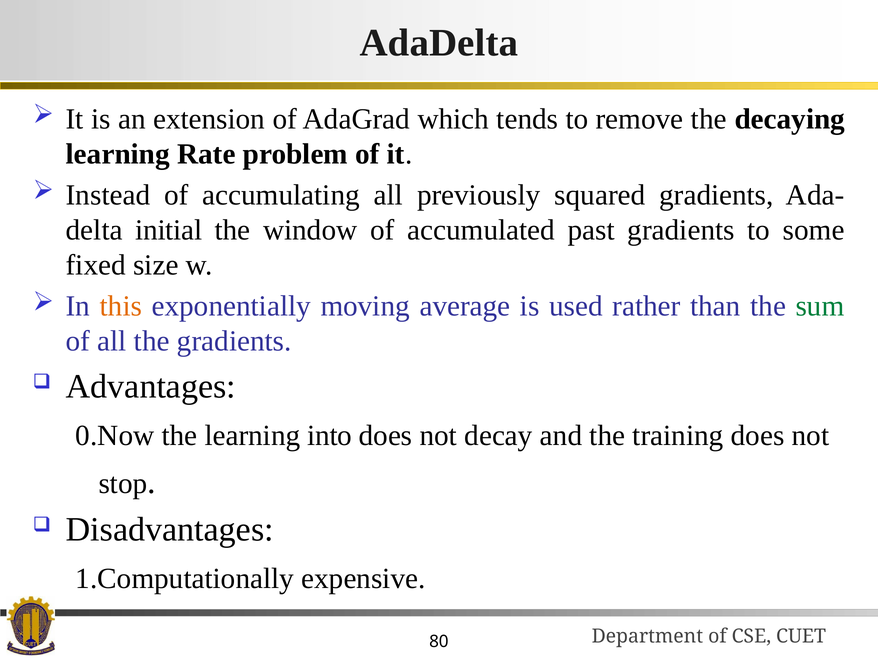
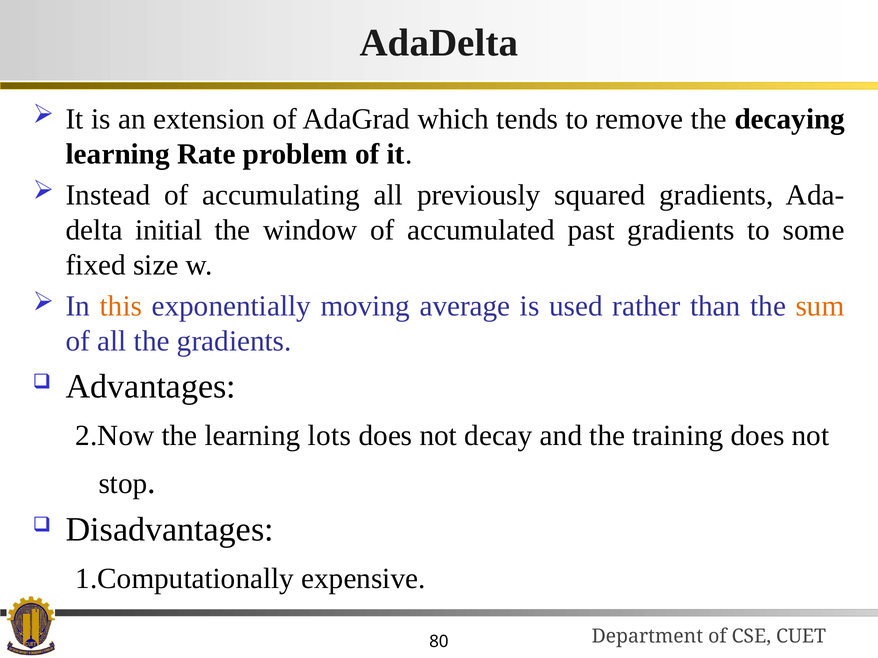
sum colour: green -> orange
0.Now: 0.Now -> 2.Now
into: into -> lots
